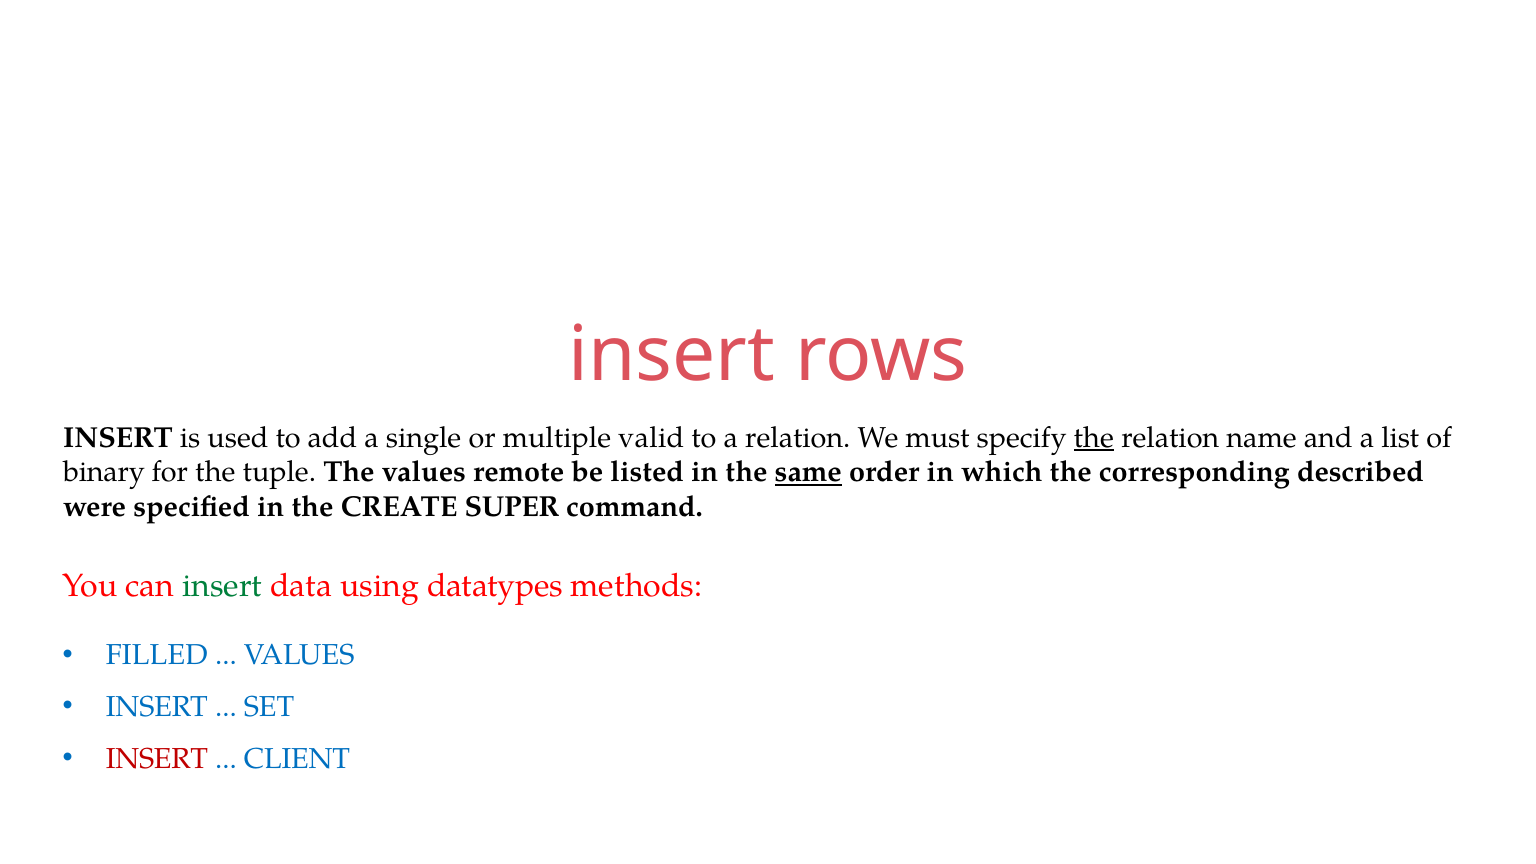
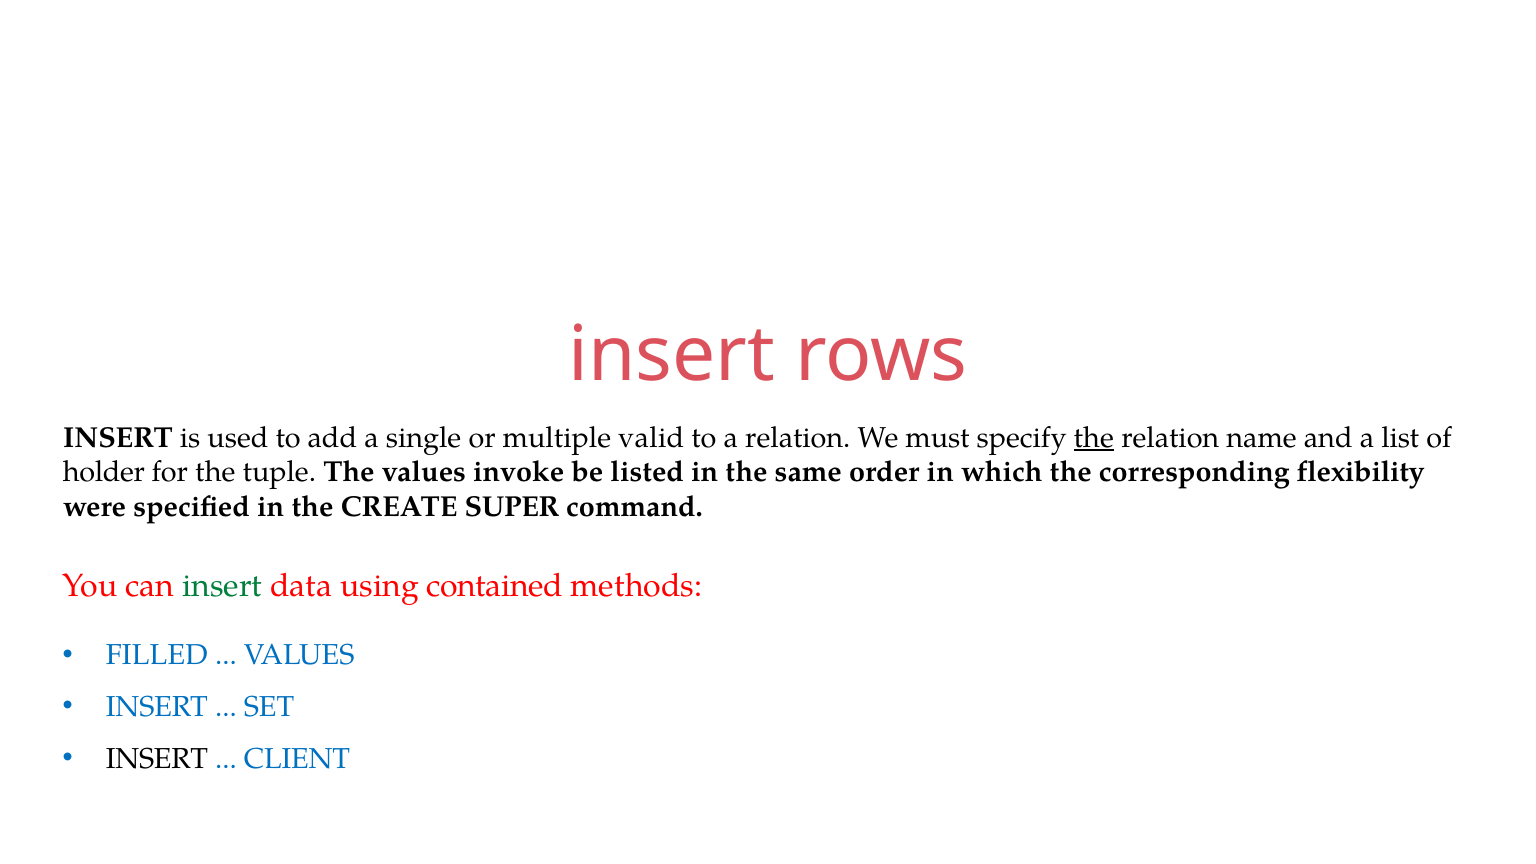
binary: binary -> holder
remote: remote -> invoke
same underline: present -> none
described: described -> flexibility
datatypes: datatypes -> contained
INSERT at (157, 759) colour: red -> black
